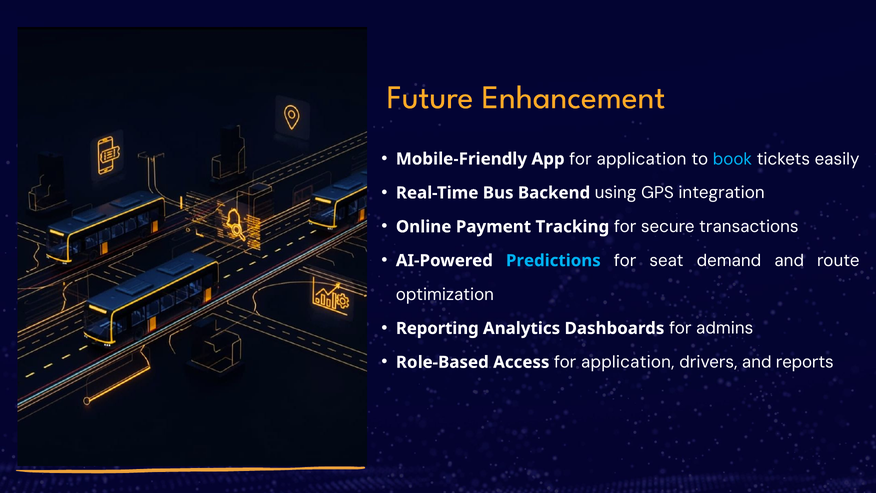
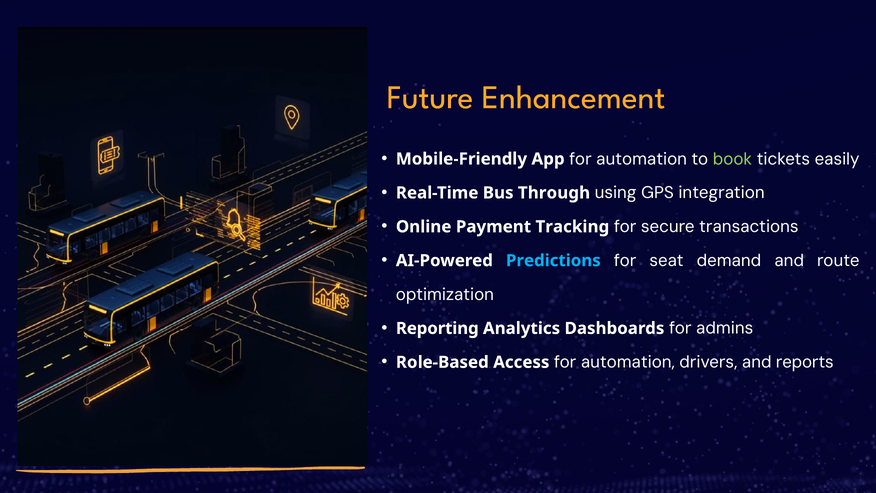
App for application: application -> automation
book colour: light blue -> light green
Backend: Backend -> Through
Access for application: application -> automation
